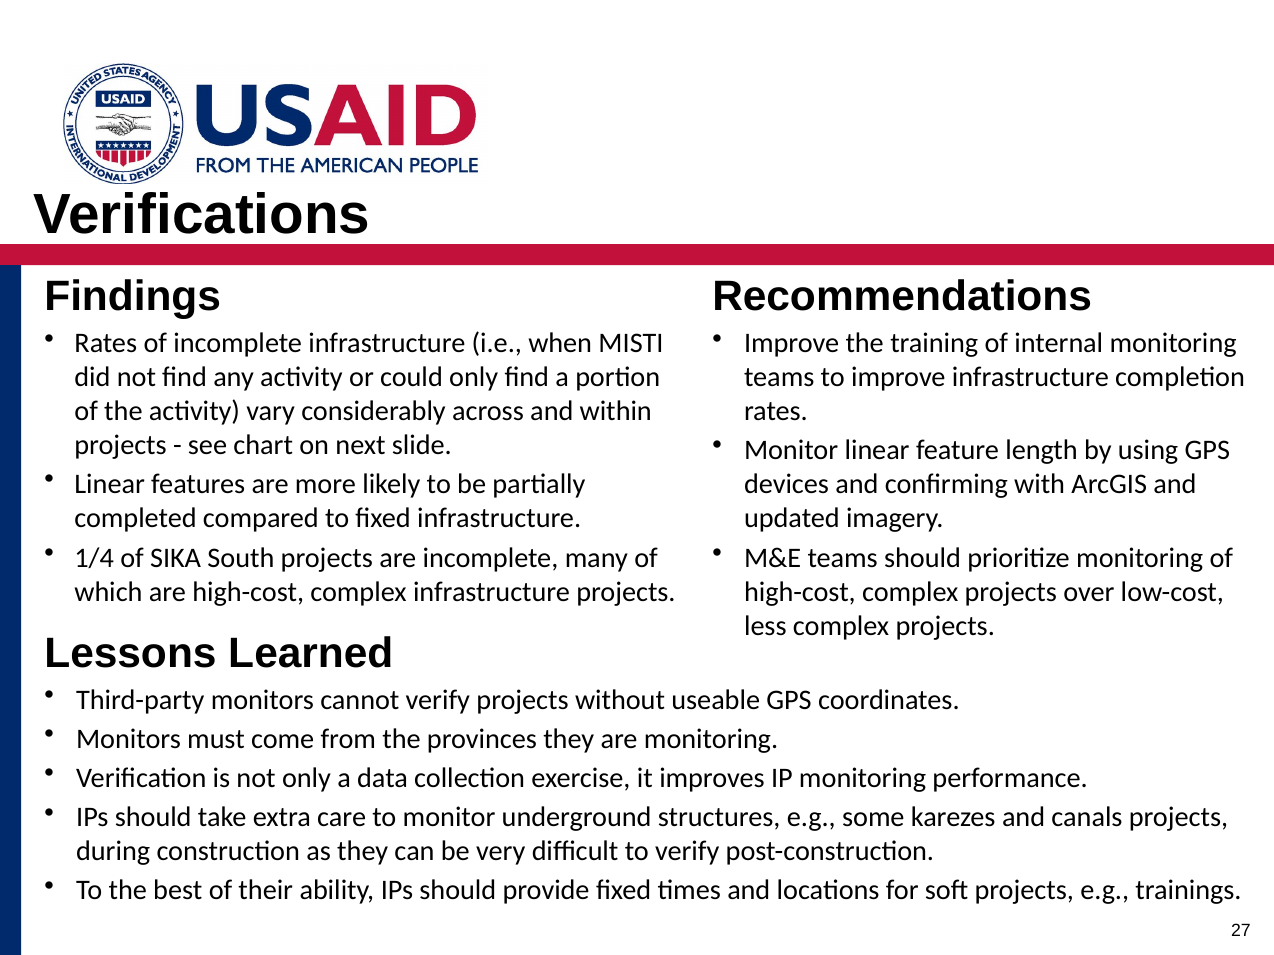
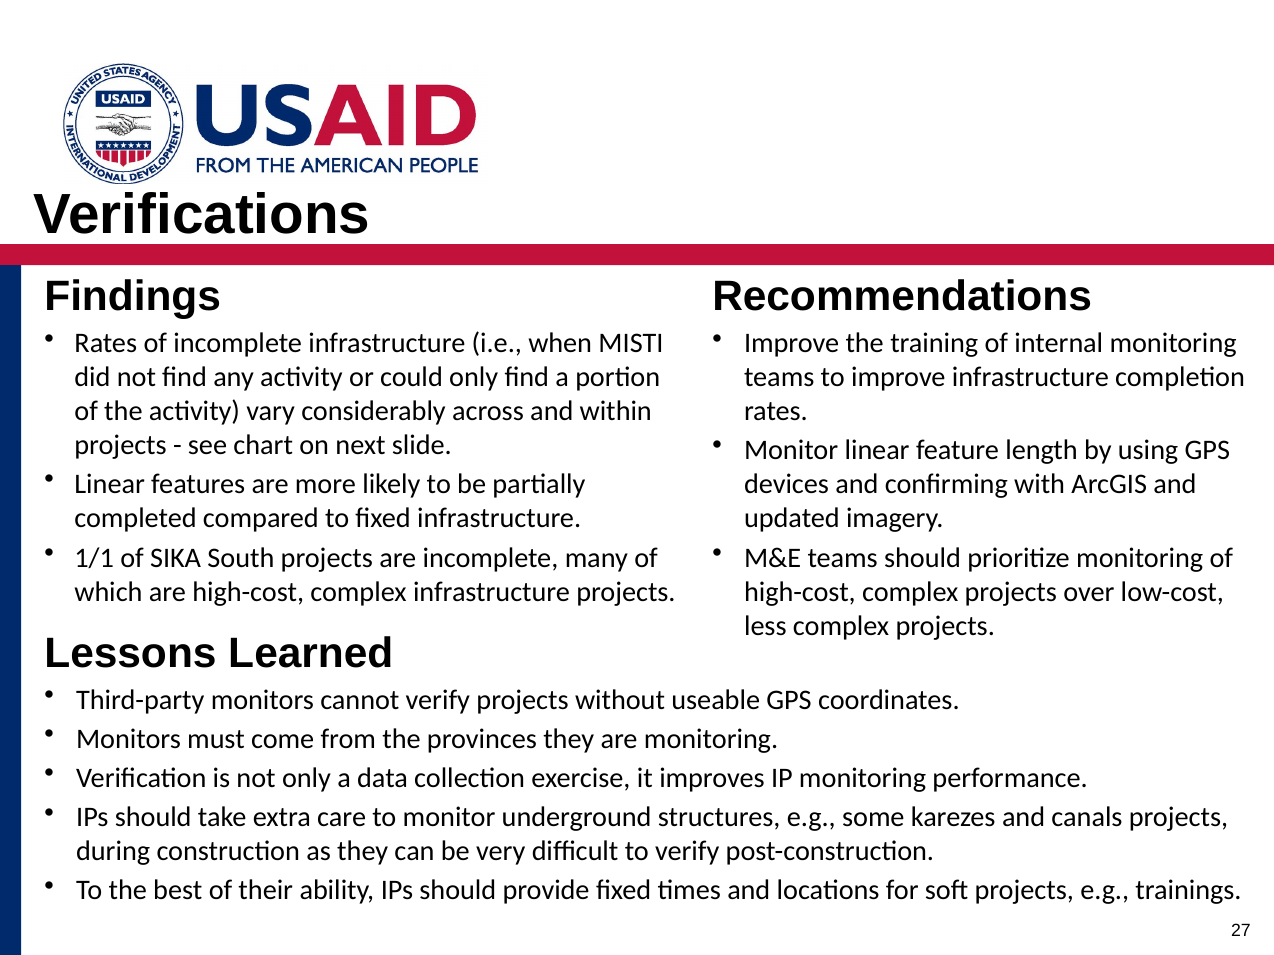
1/4: 1/4 -> 1/1
